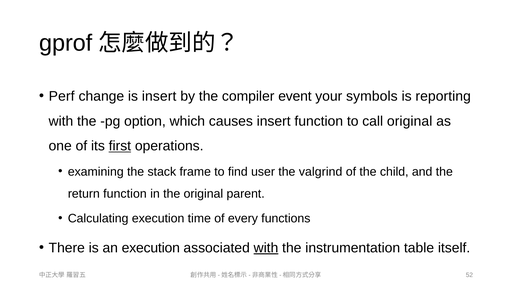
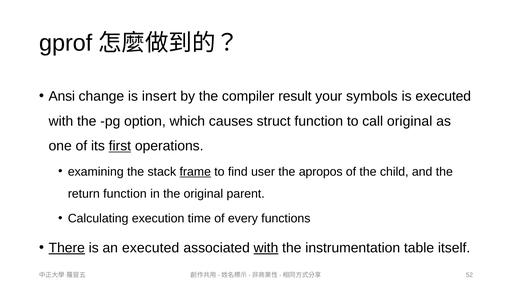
Perf: Perf -> Ansi
event: event -> result
is reporting: reporting -> executed
causes insert: insert -> struct
frame underline: none -> present
valgrind: valgrind -> apropos
There underline: none -> present
an execution: execution -> executed
